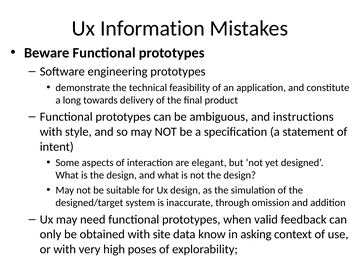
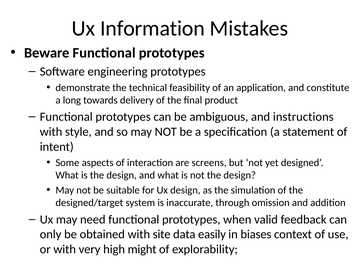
elegant: elegant -> screens
know: know -> easily
asking: asking -> biases
poses: poses -> might
